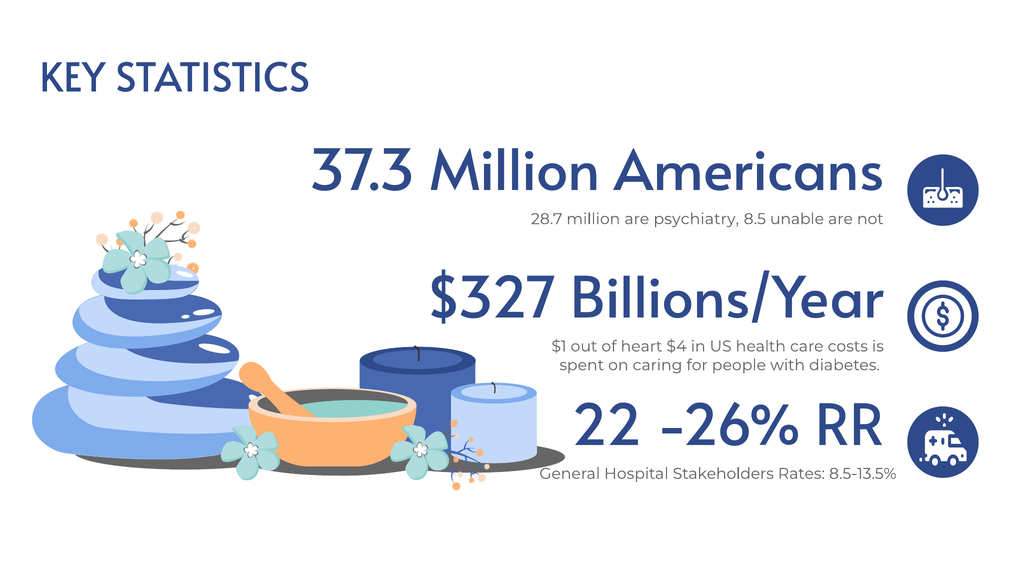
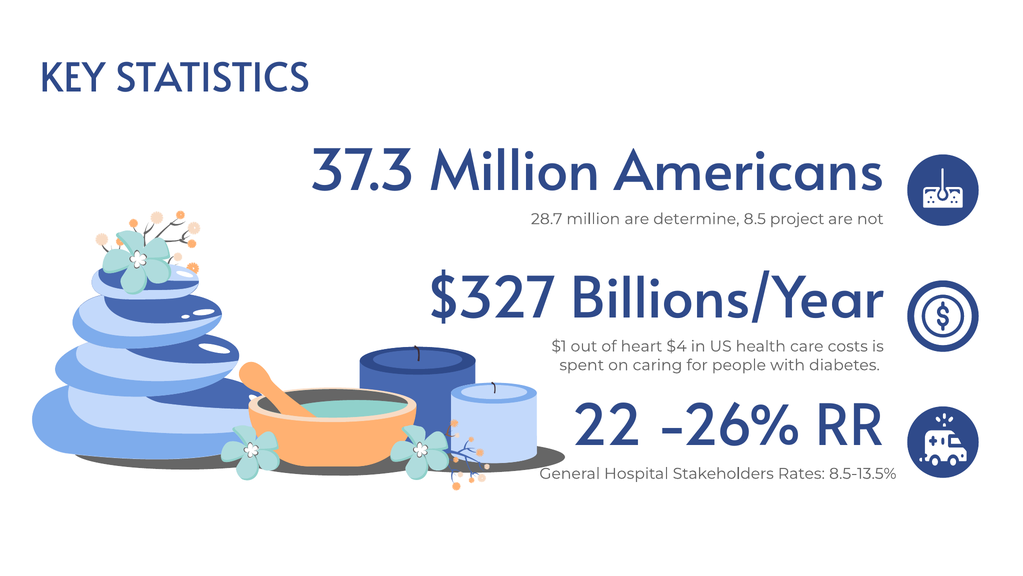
psychiatry: psychiatry -> determine
unable: unable -> project
